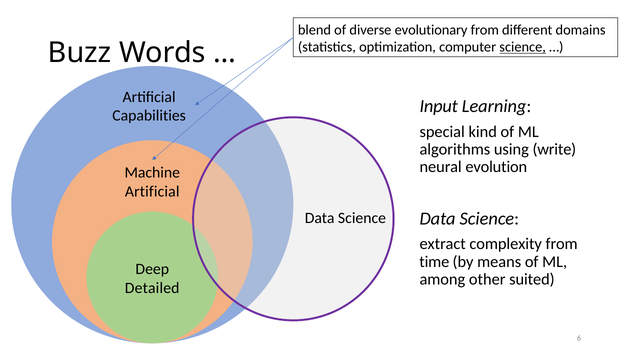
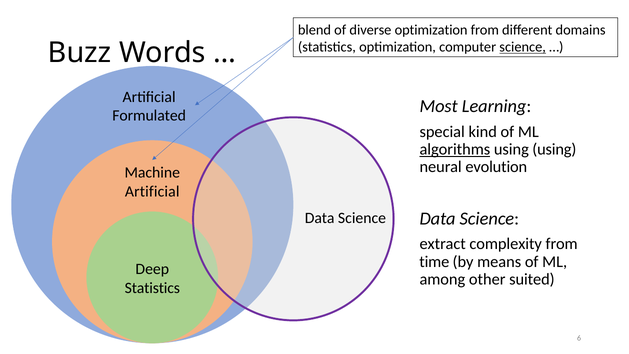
diverse evolutionary: evolutionary -> optimization
Input: Input -> Most
Capabilities: Capabilities -> Formulated
algorithms underline: none -> present
using write: write -> using
Detailed at (152, 288): Detailed -> Statistics
